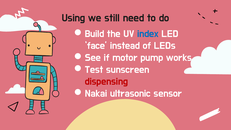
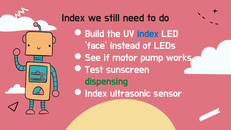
Using at (73, 18): Using -> Index
dispensing colour: red -> green
Nakai at (96, 93): Nakai -> Index
